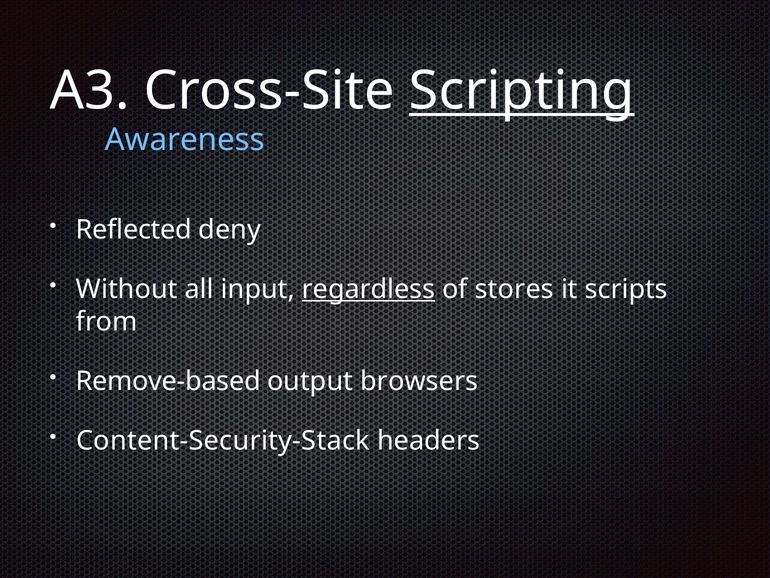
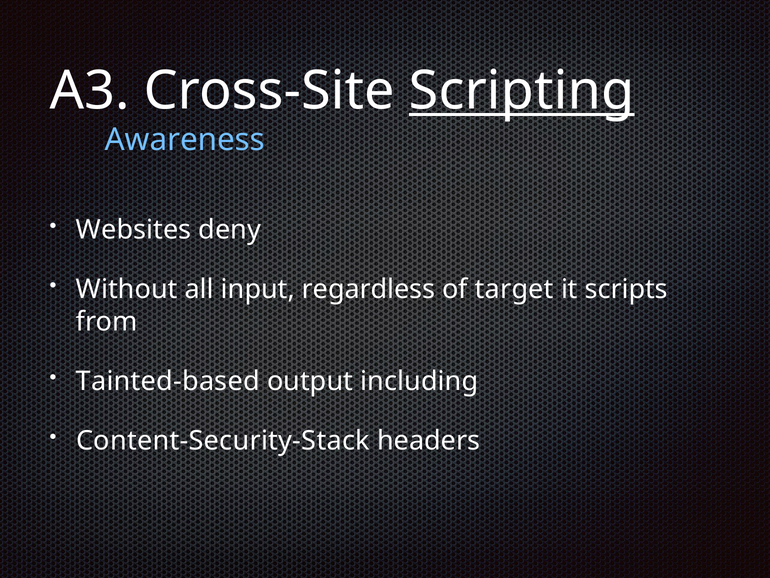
Reflected: Reflected -> Websites
regardless underline: present -> none
stores: stores -> target
Remove-based: Remove-based -> Tainted-based
browsers: browsers -> including
